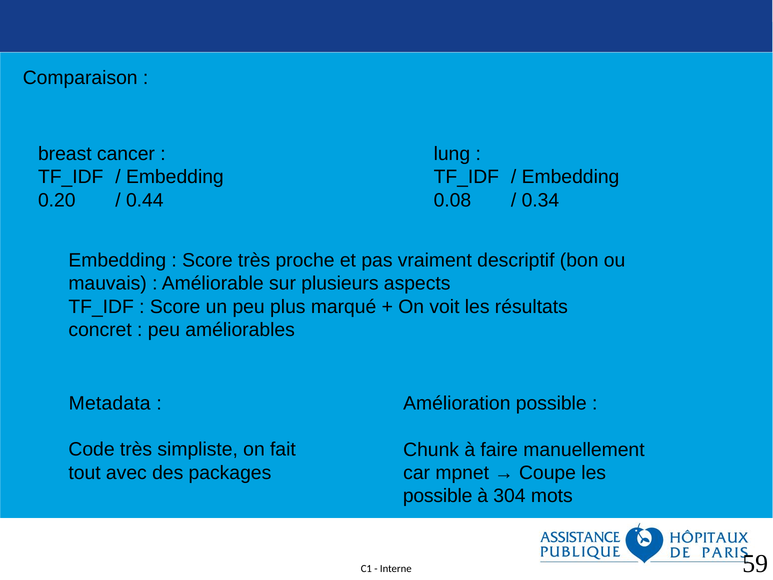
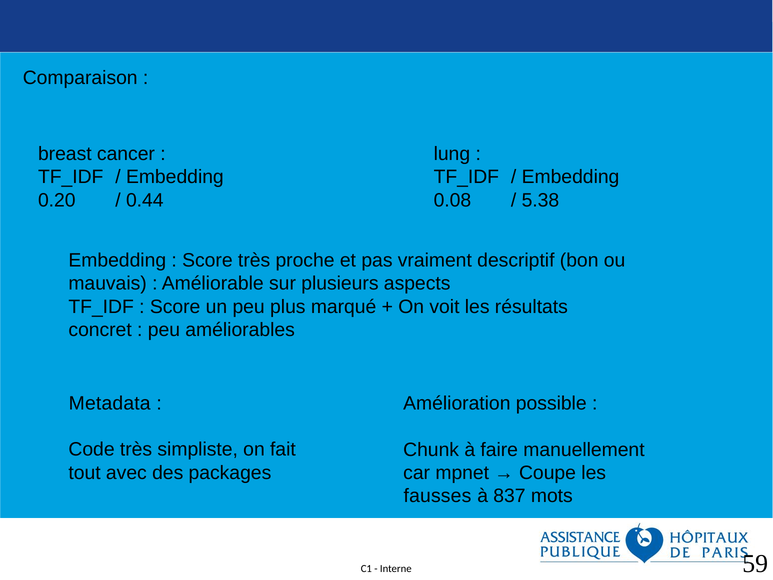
0.34: 0.34 -> 5.38
possible at (438, 496): possible -> fausses
304: 304 -> 837
